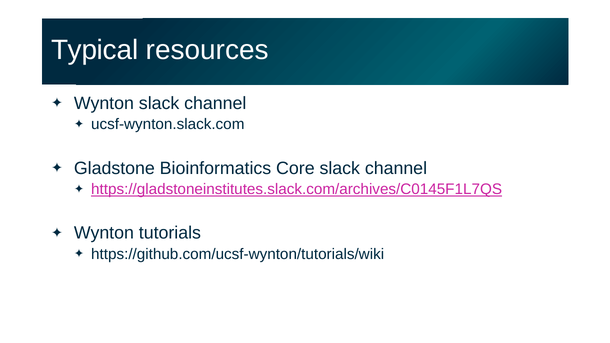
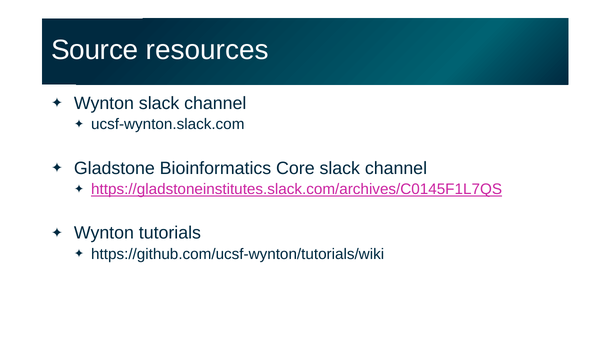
Typical: Typical -> Source
